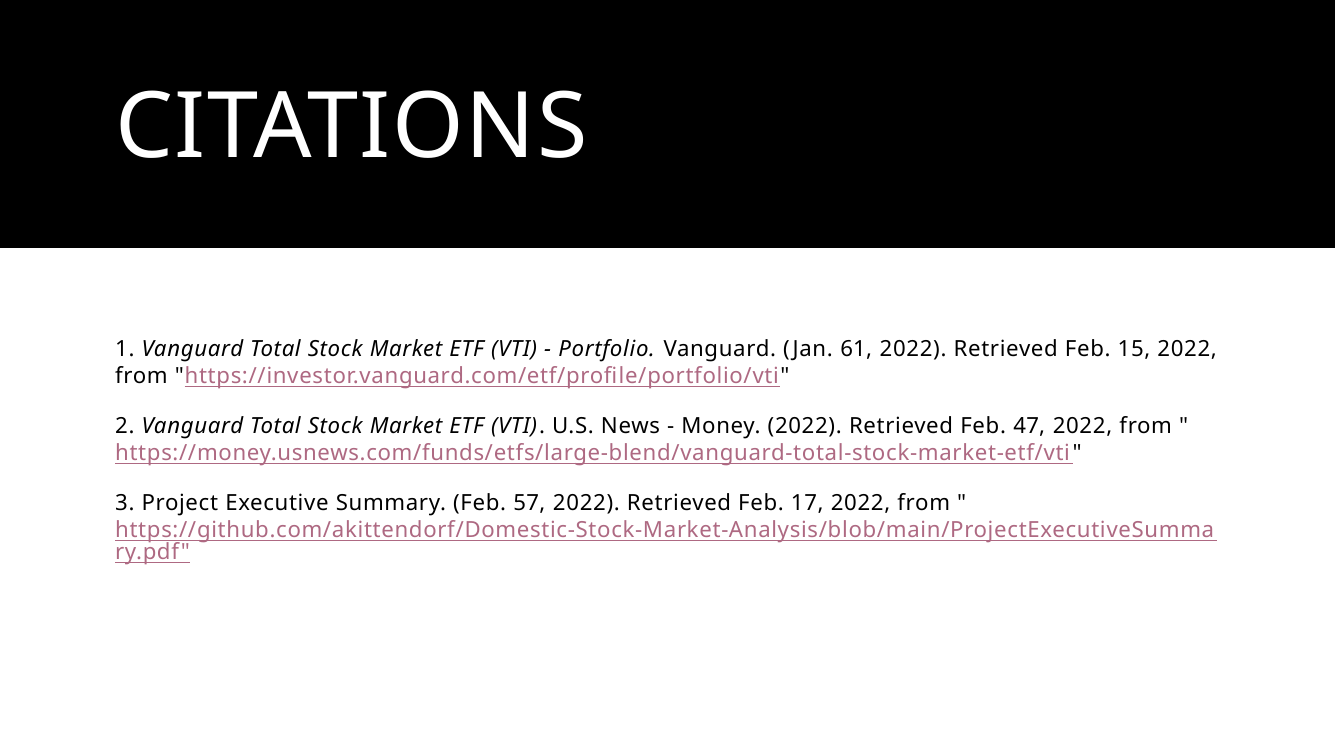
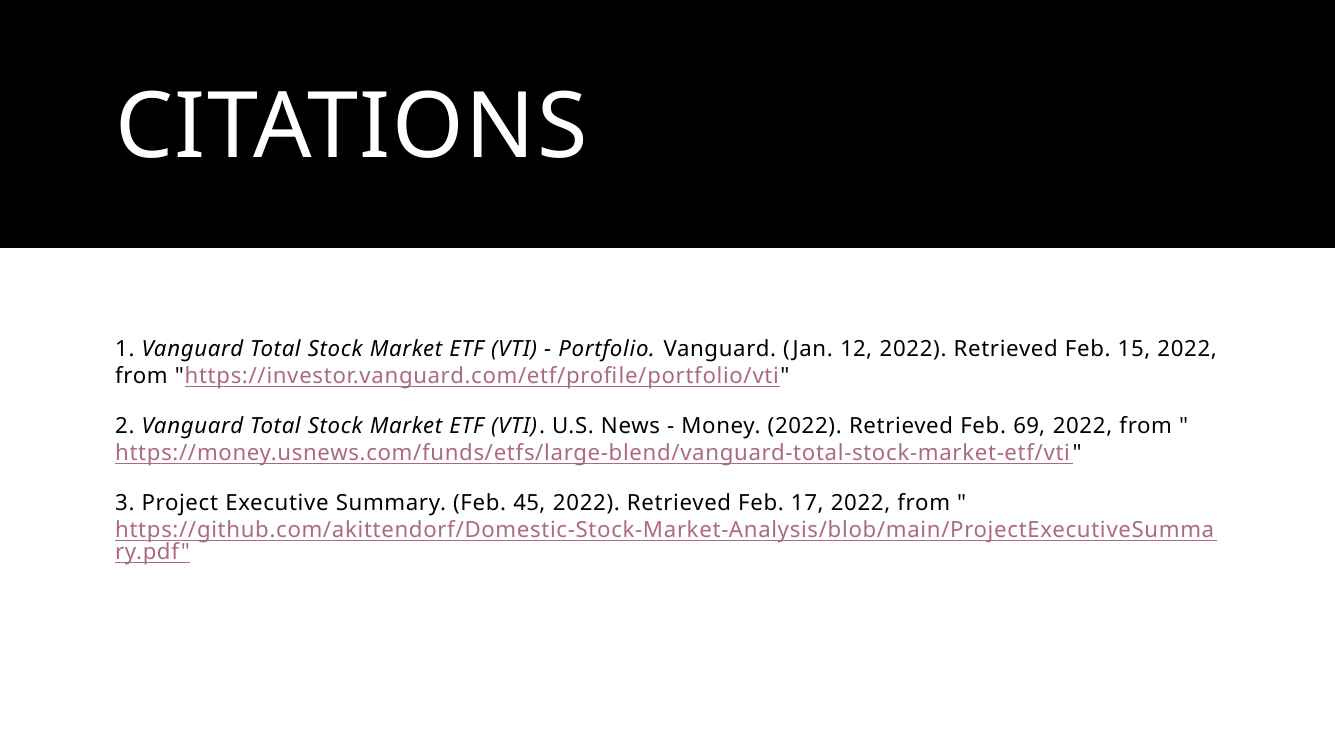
61: 61 -> 12
47: 47 -> 69
57: 57 -> 45
